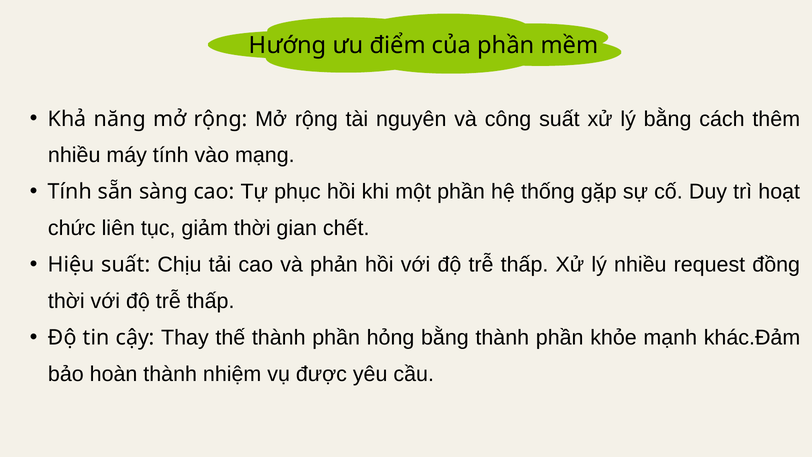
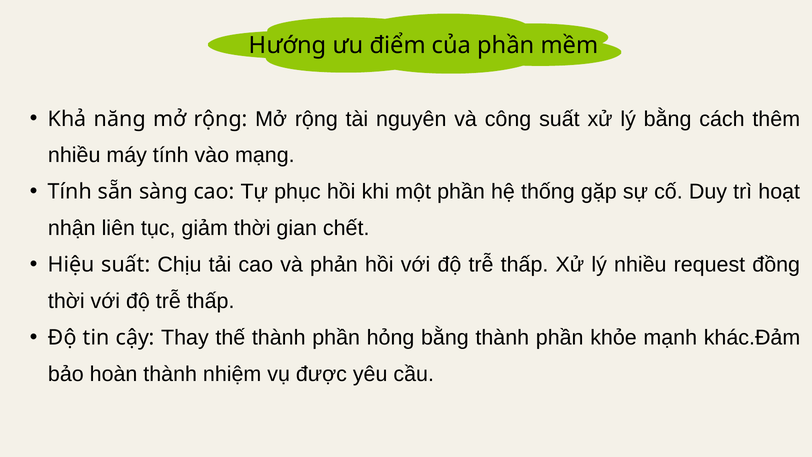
chức: chức -> nhận
